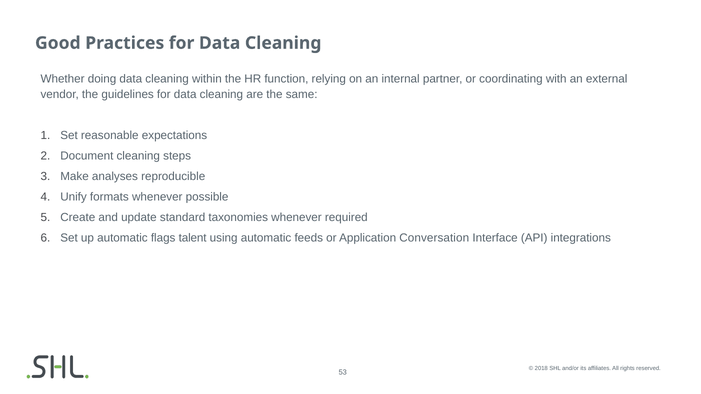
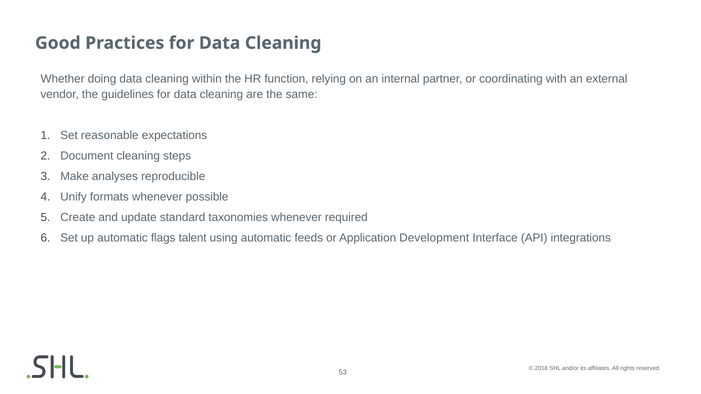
Conversation: Conversation -> Development
